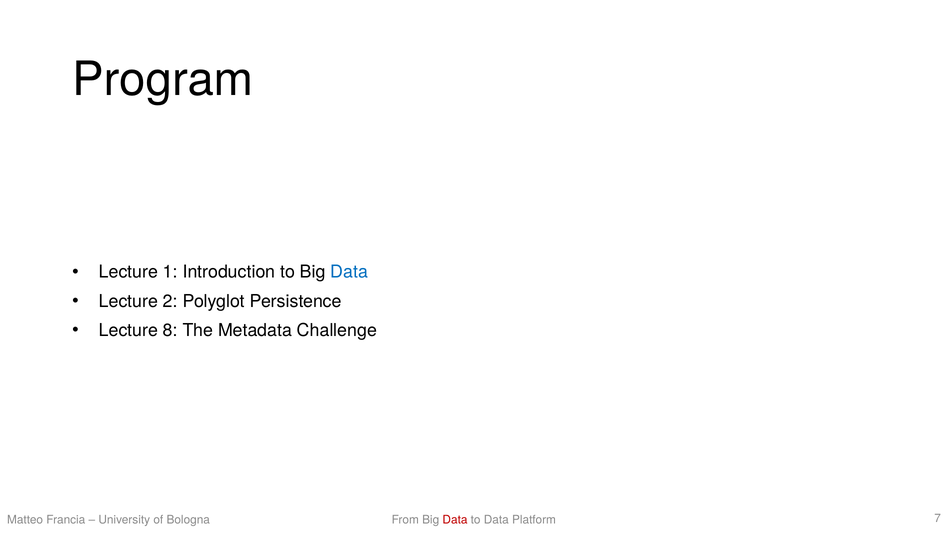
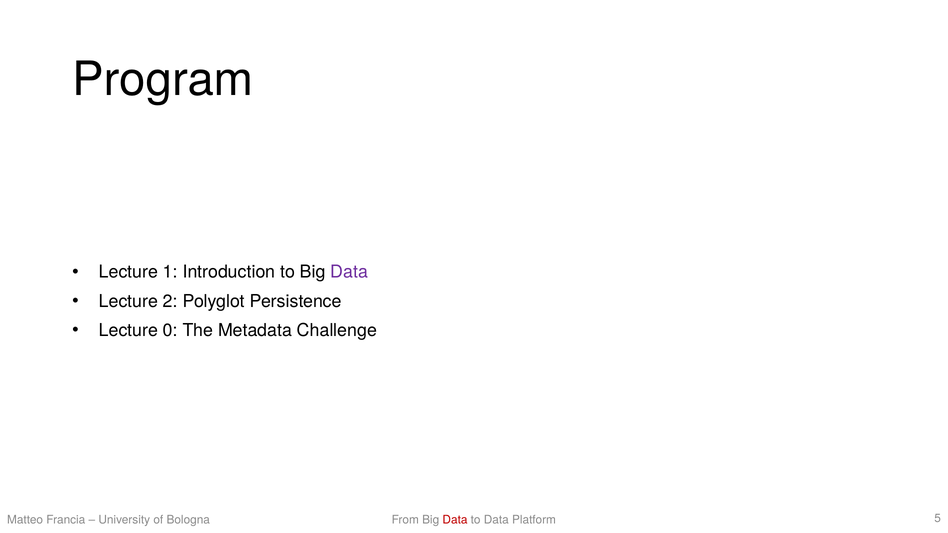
Data at (349, 272) colour: blue -> purple
8: 8 -> 0
7: 7 -> 5
